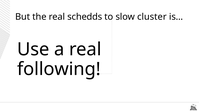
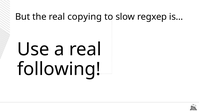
schedds: schedds -> copying
cluster: cluster -> regxep
